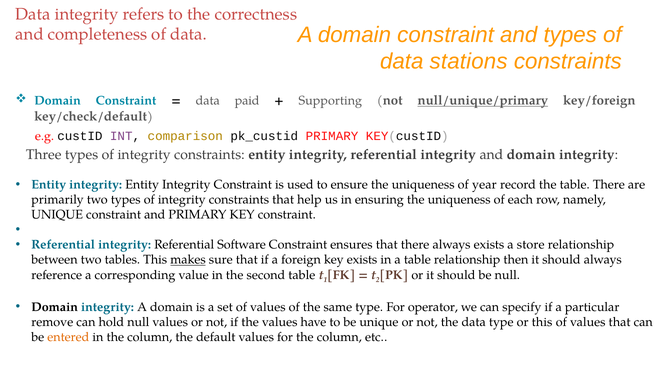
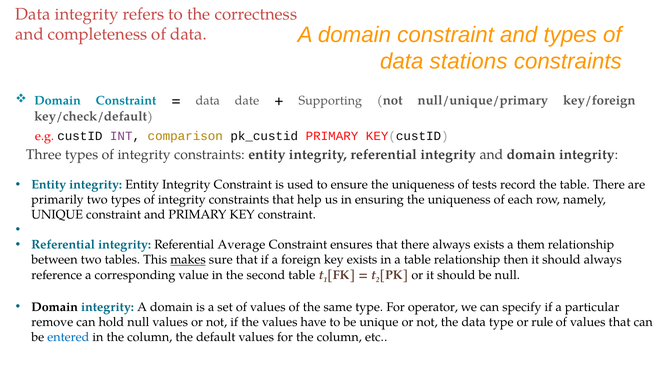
paid: paid -> date
null/unique/primary underline: present -> none
year: year -> tests
Software: Software -> Average
store: store -> them
or this: this -> rule
entered colour: orange -> blue
